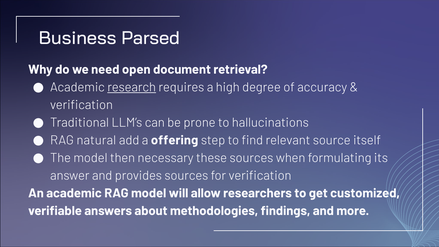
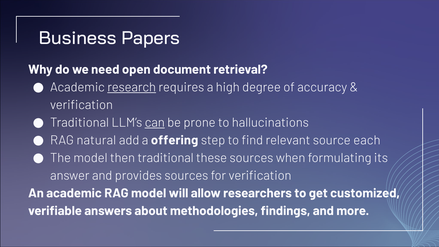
Parsed: Parsed -> Papers
can underline: none -> present
itself: itself -> each
then necessary: necessary -> traditional
